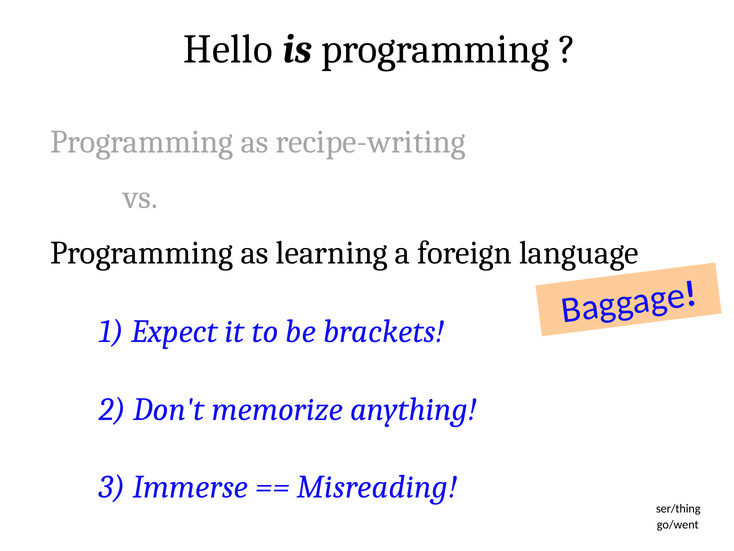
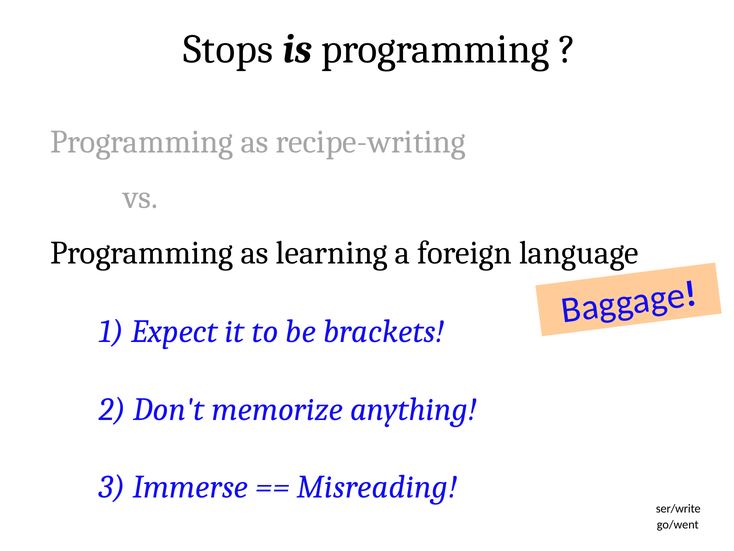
Hello: Hello -> Stops
ser/thing: ser/thing -> ser/write
